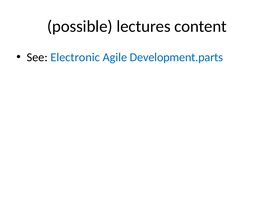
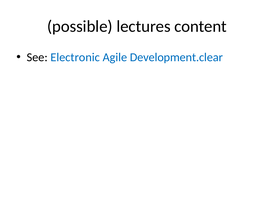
Development.parts: Development.parts -> Development.clear
